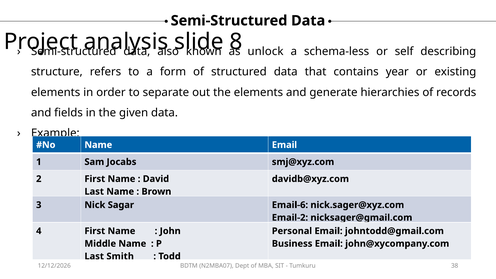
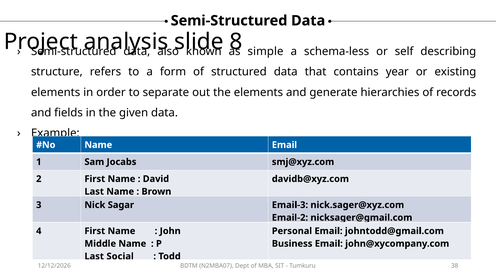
unlock: unlock -> simple
Email-6: Email-6 -> Email-3
Smith: Smith -> Social
